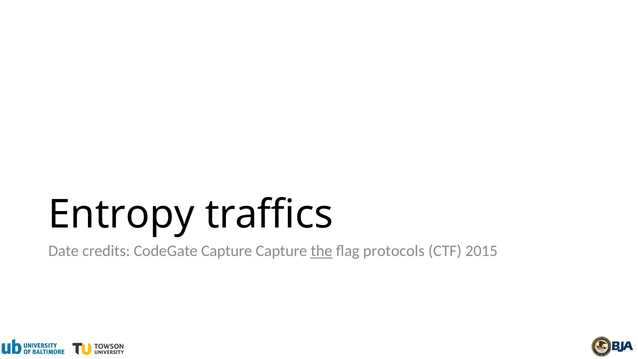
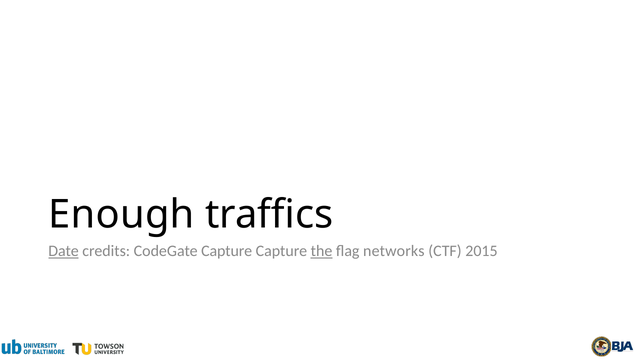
Entropy: Entropy -> Enough
Date underline: none -> present
protocols: protocols -> networks
